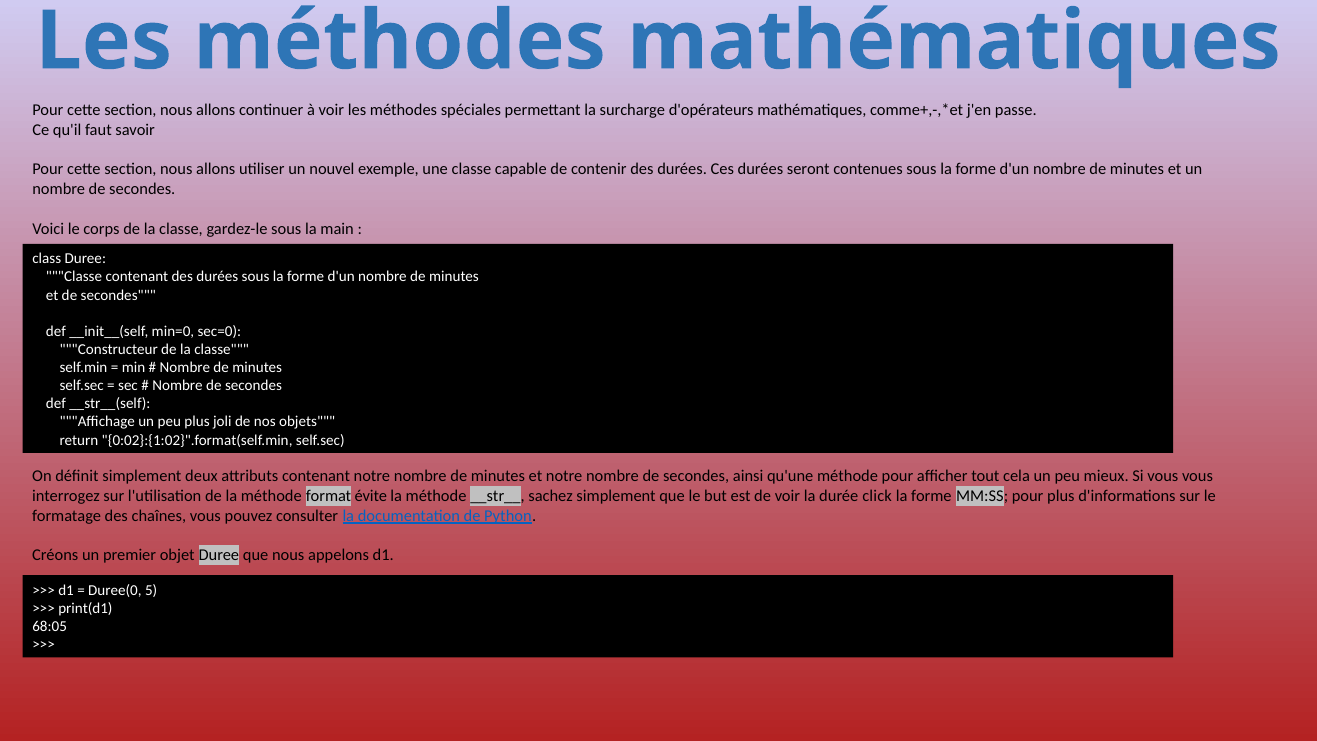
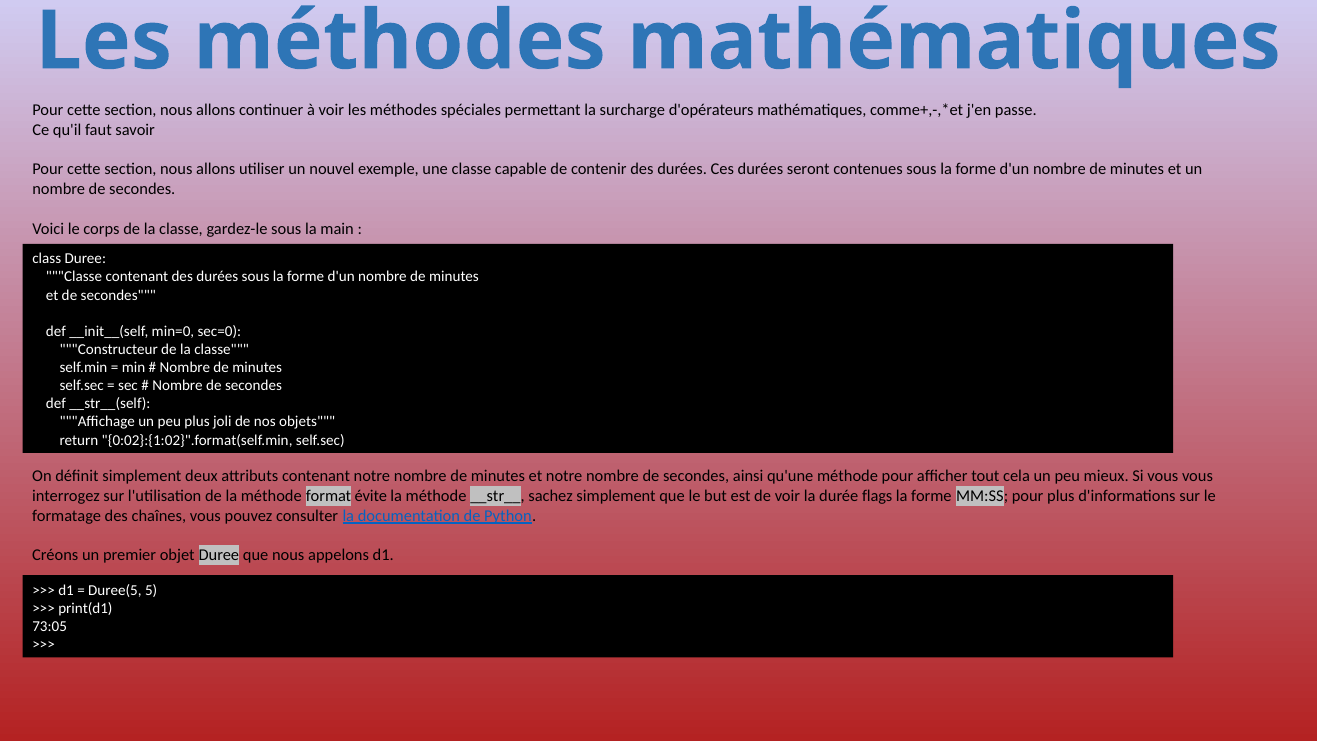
click: click -> flags
Duree(0: Duree(0 -> Duree(5
68:05: 68:05 -> 73:05
